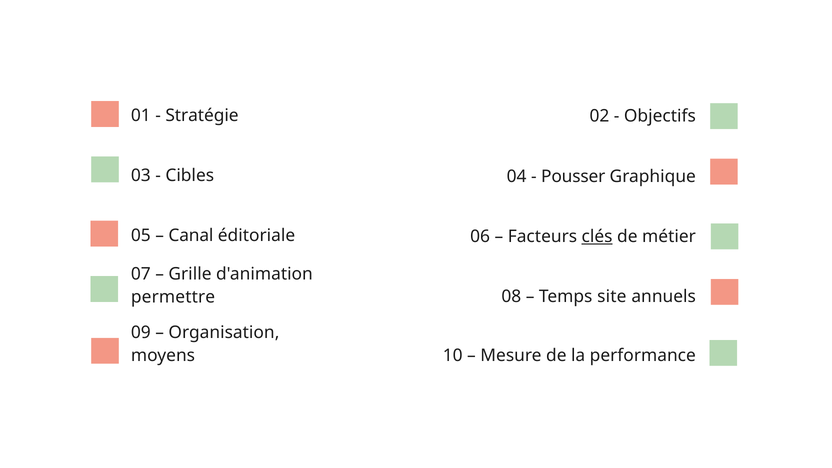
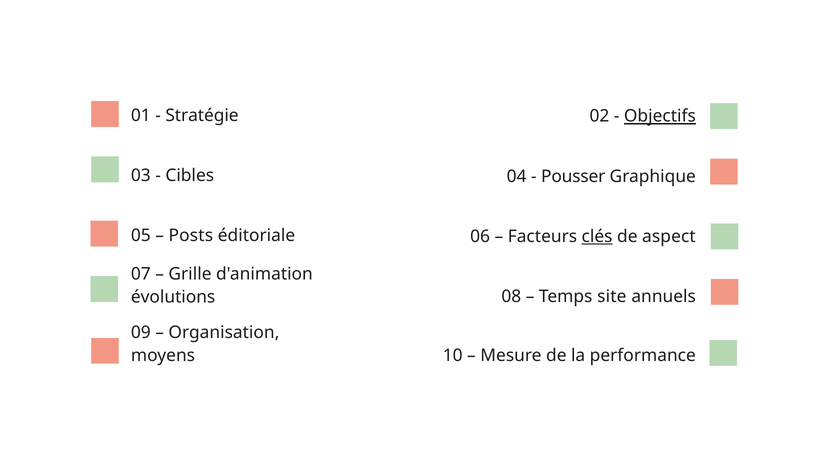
Objectifs underline: none -> present
Canal: Canal -> Posts
métier: métier -> aspect
permettre: permettre -> évolutions
